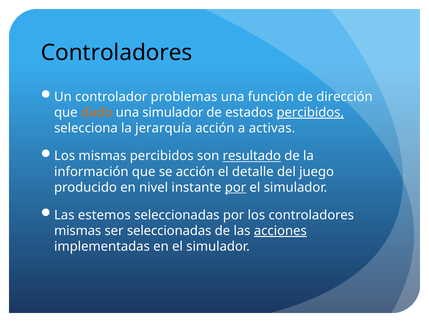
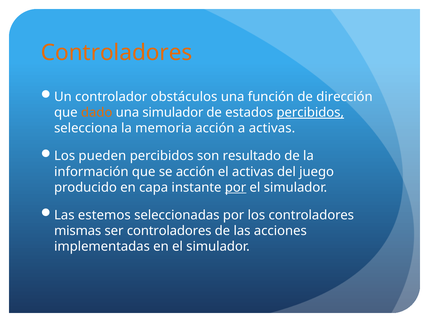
Controladores at (117, 53) colour: black -> orange
problemas: problemas -> obstáculos
jerarquía: jerarquía -> memoria
Los mismas: mismas -> pueden
resultado underline: present -> none
el detalle: detalle -> activas
nivel: nivel -> capa
ser seleccionadas: seleccionadas -> controladores
acciones underline: present -> none
